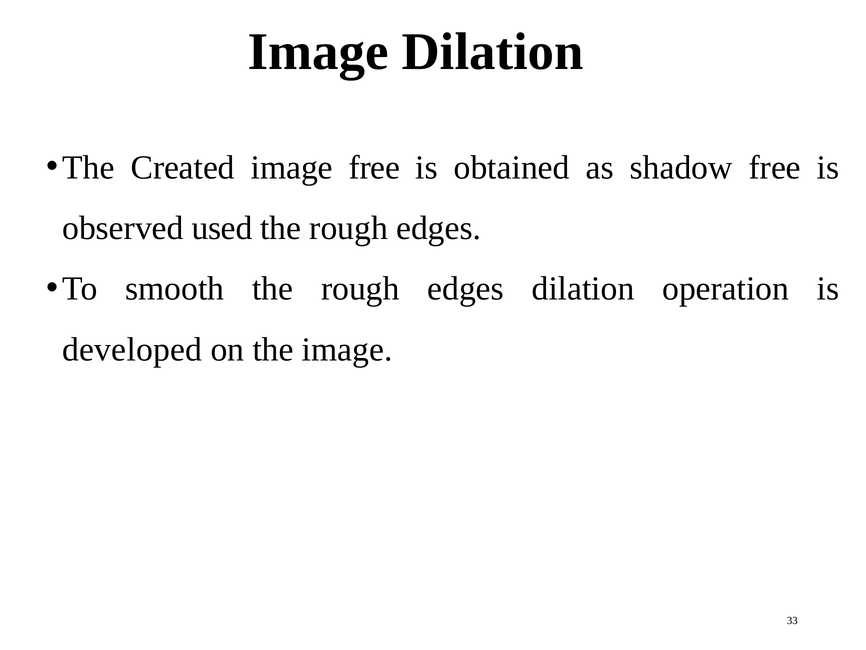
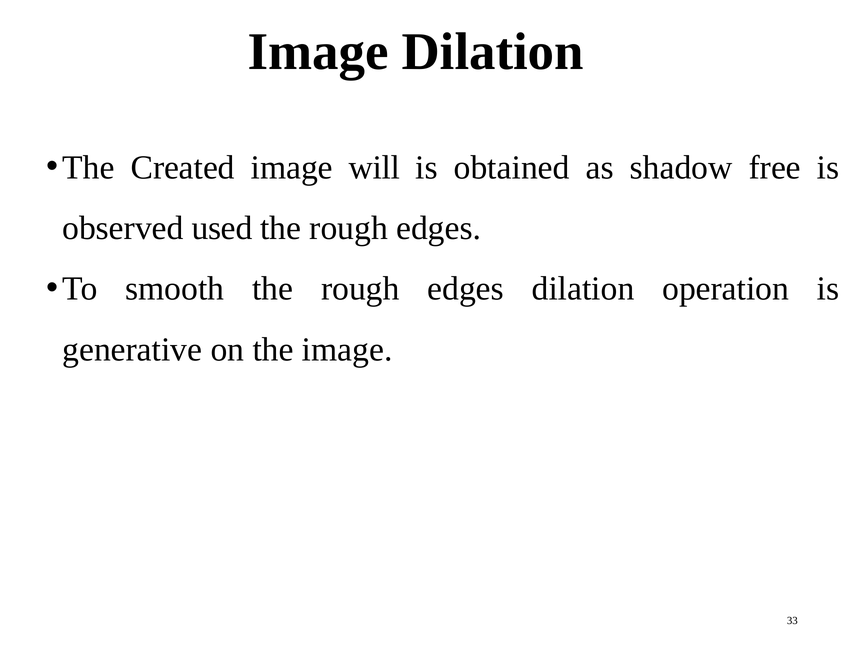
image free: free -> will
developed: developed -> generative
